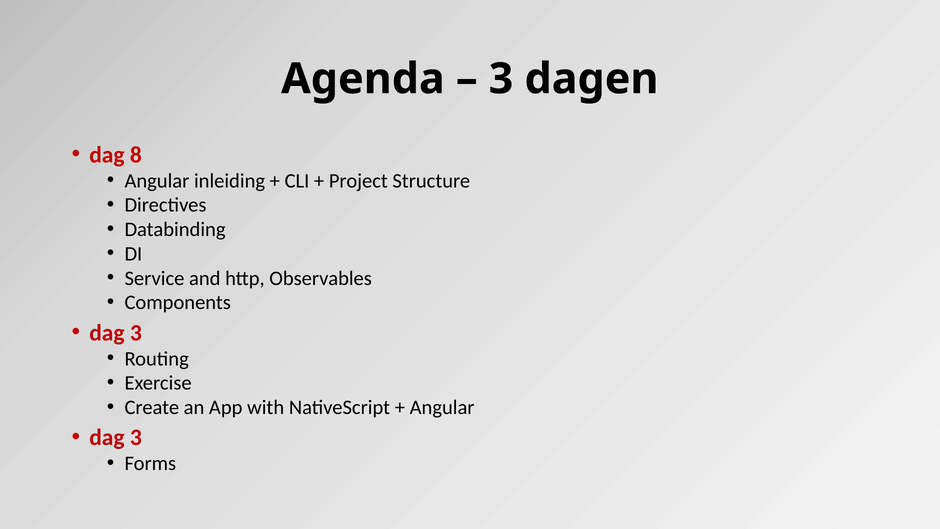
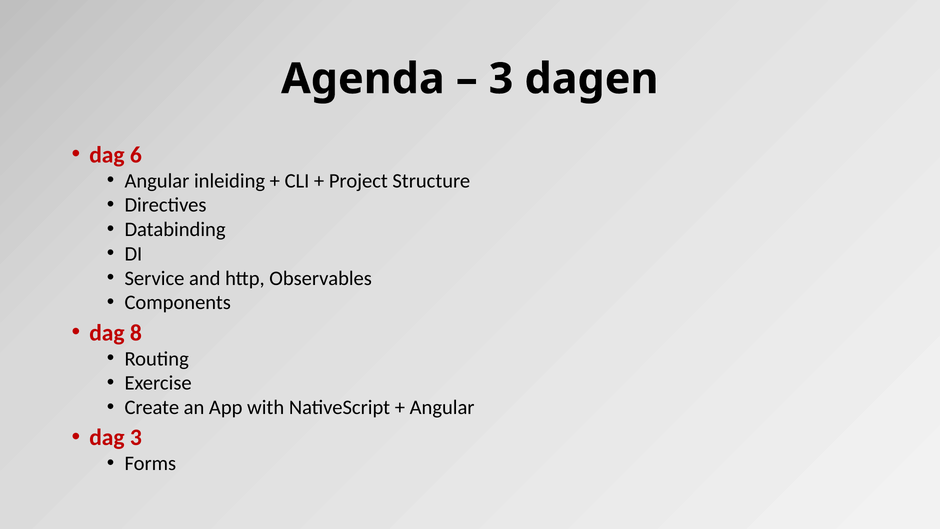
8: 8 -> 6
3 at (136, 333): 3 -> 8
